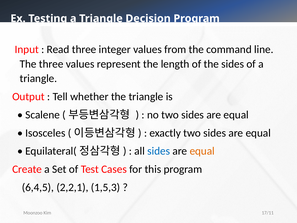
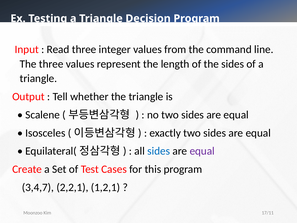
equal at (202, 151) colour: orange -> purple
6,4,5: 6,4,5 -> 3,4,7
1,5,3: 1,5,3 -> 1,2,1
